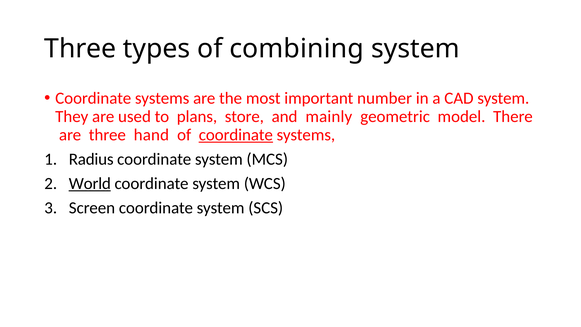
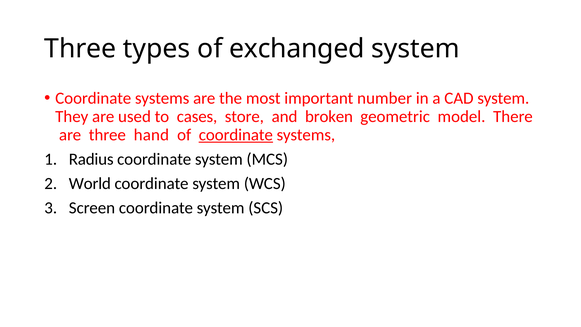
combining: combining -> exchanged
plans: plans -> cases
mainly: mainly -> broken
World underline: present -> none
